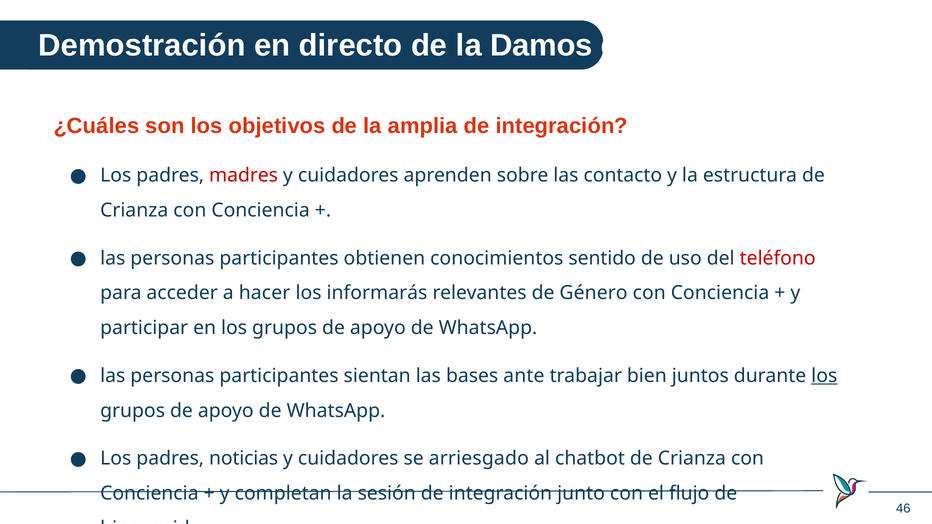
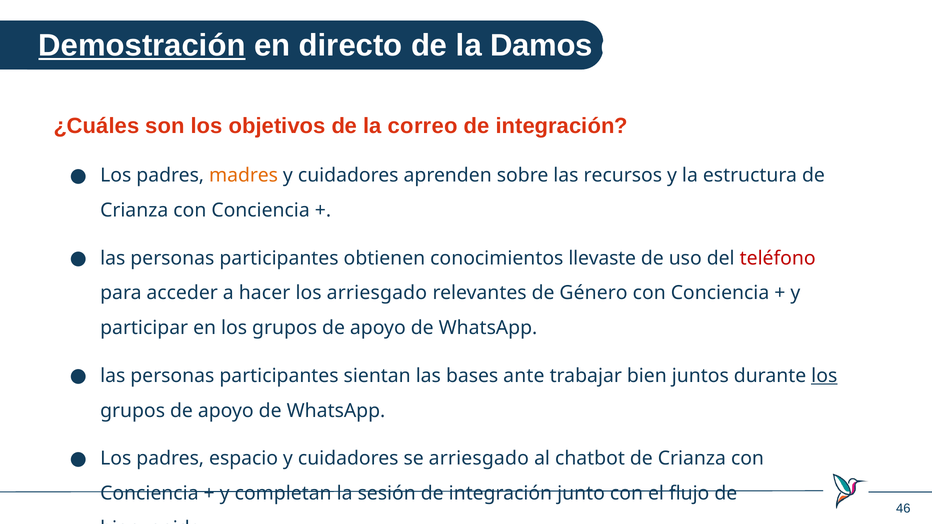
Demostración underline: none -> present
amplia: amplia -> correo
madres colour: red -> orange
contacto: contacto -> recursos
sentido: sentido -> llevaste
los informarás: informarás -> arriesgado
noticias: noticias -> espacio
